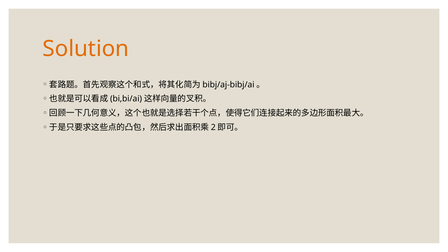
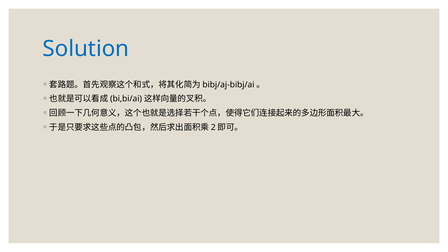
Solution colour: orange -> blue
